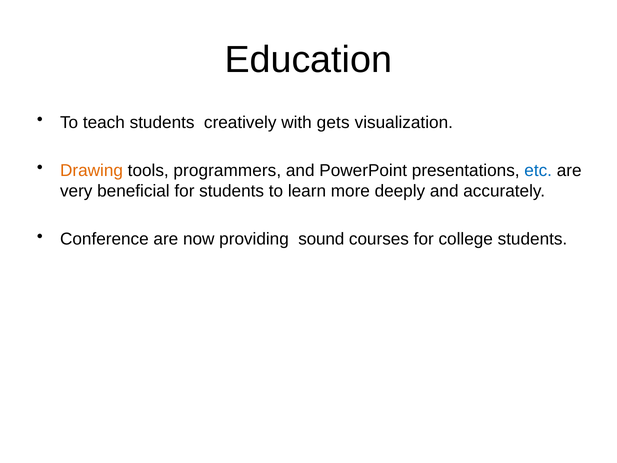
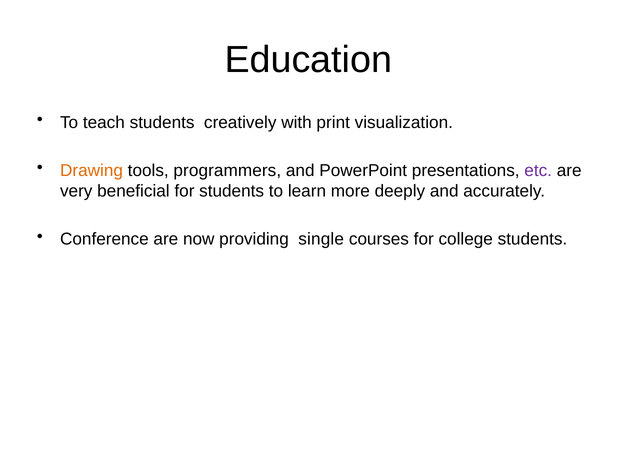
gets: gets -> print
etc colour: blue -> purple
sound: sound -> single
